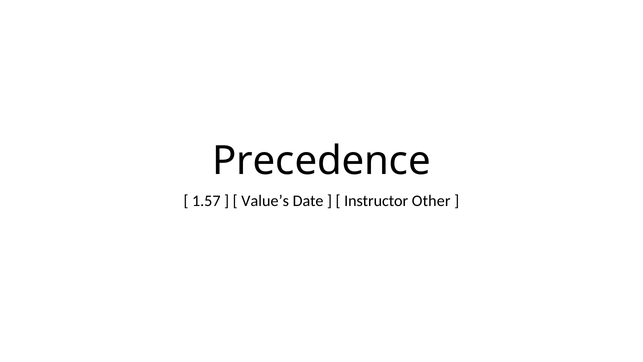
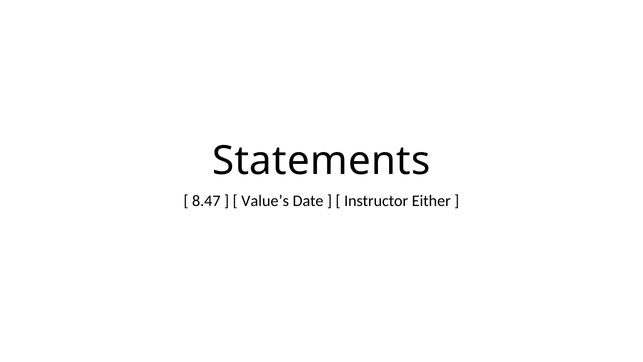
Precedence: Precedence -> Statements
1.57: 1.57 -> 8.47
Other: Other -> Either
